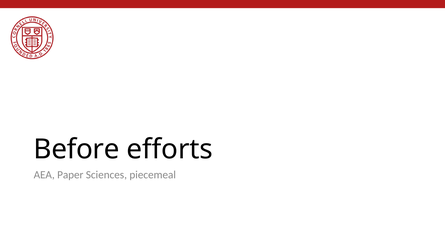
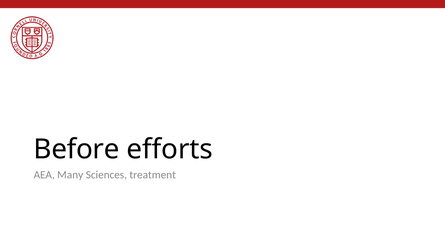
Paper: Paper -> Many
piecemeal: piecemeal -> treatment
